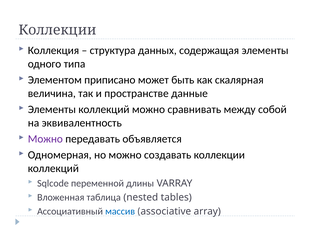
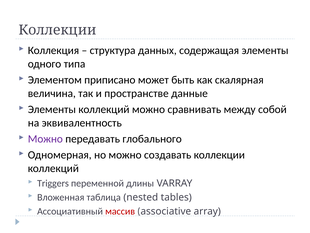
объявляется: объявляется -> глобального
Sqlcode: Sqlcode -> Triggers
массив colour: blue -> red
